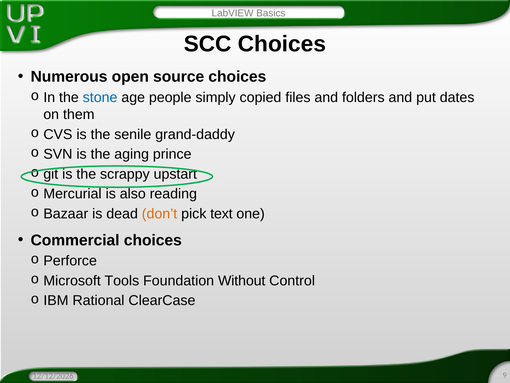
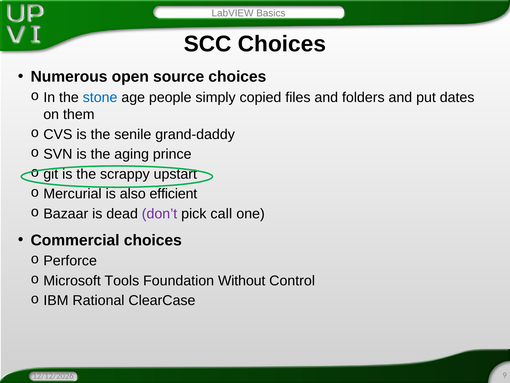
reading: reading -> efficient
don’t colour: orange -> purple
text: text -> call
